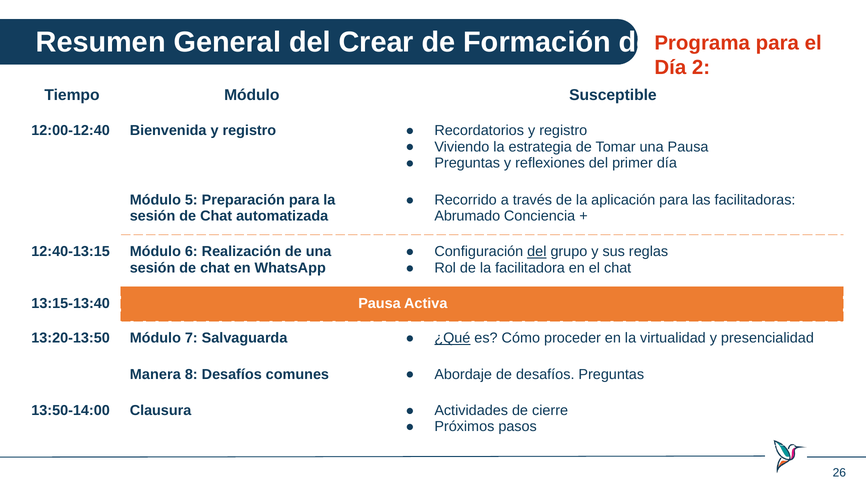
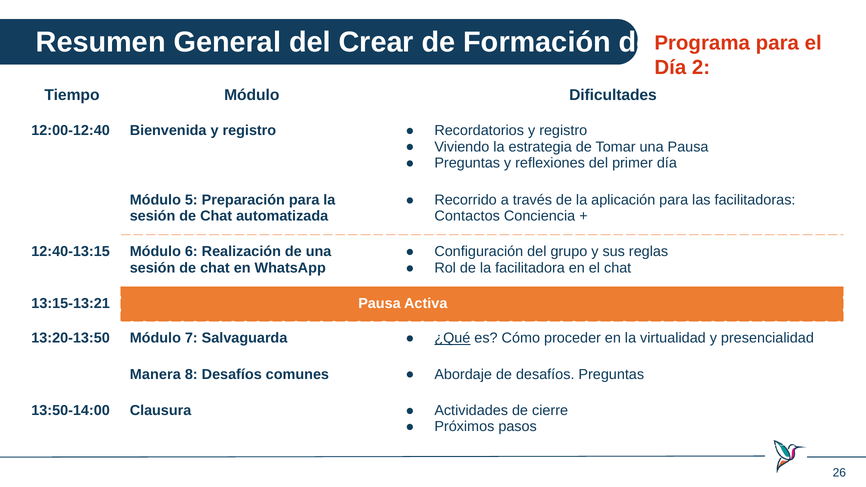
Susceptible: Susceptible -> Dificultades
Abrumado: Abrumado -> Contactos
del at (537, 252) underline: present -> none
13:15-13:40: 13:15-13:40 -> 13:15-13:21
